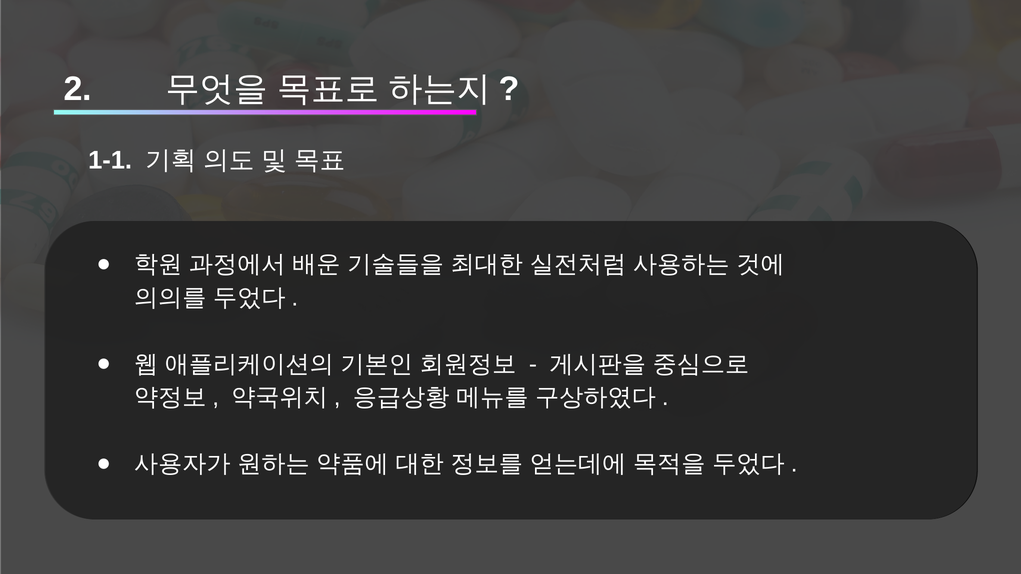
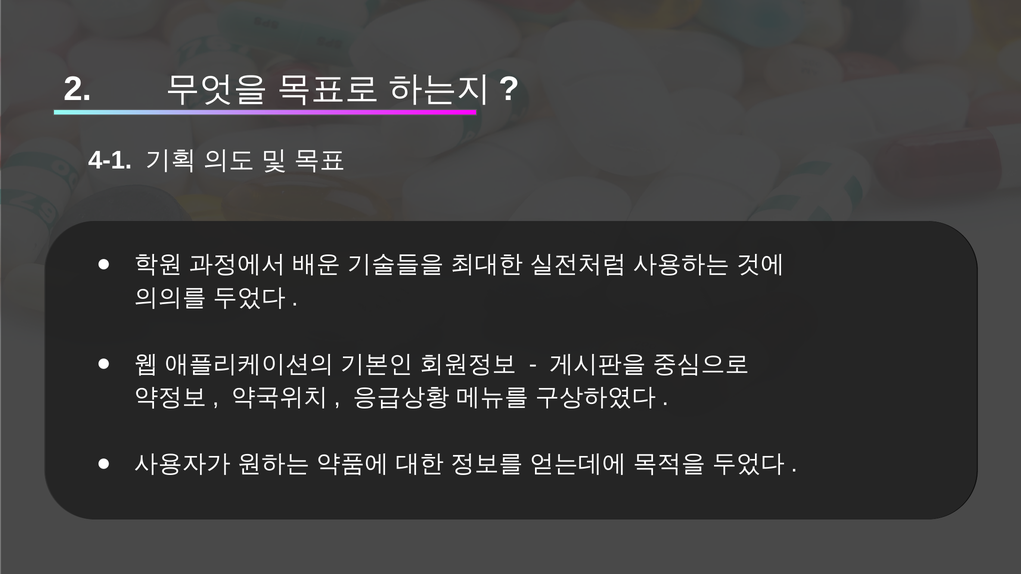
1-1: 1-1 -> 4-1
